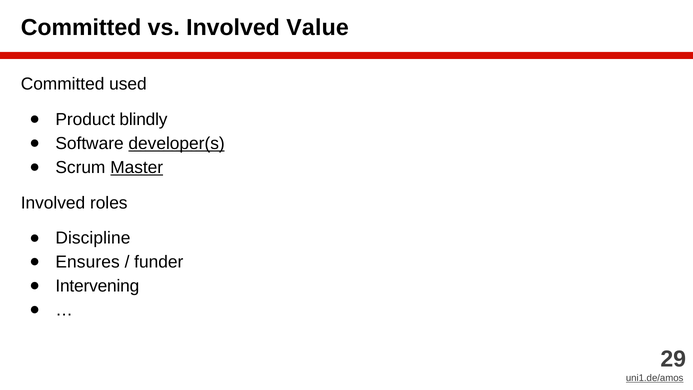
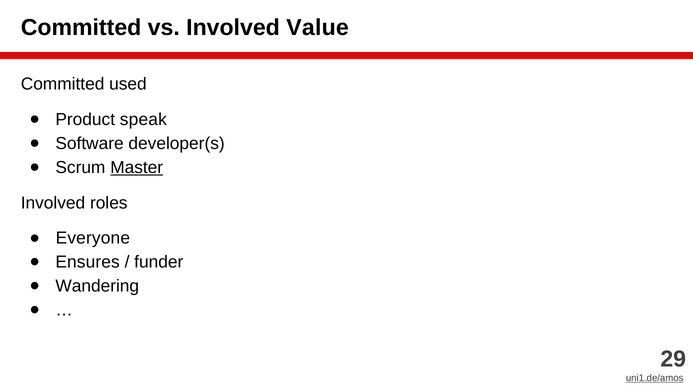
blindly: blindly -> speak
developer(s underline: present -> none
Discipline: Discipline -> Everyone
Intervening: Intervening -> Wandering
